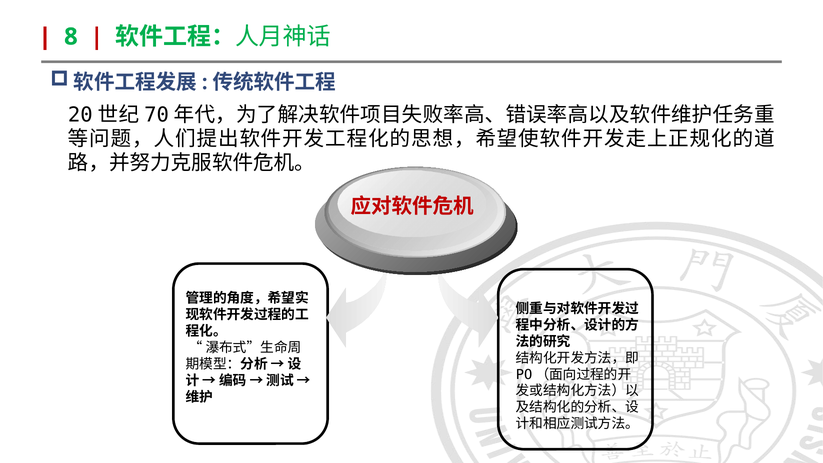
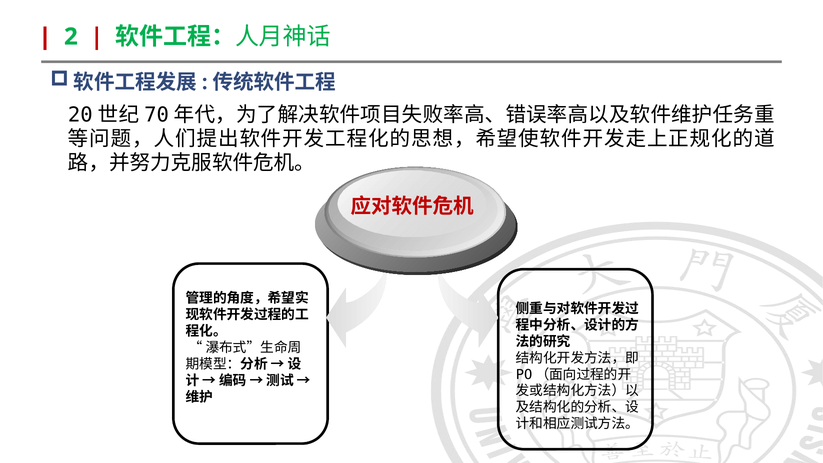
8: 8 -> 2
